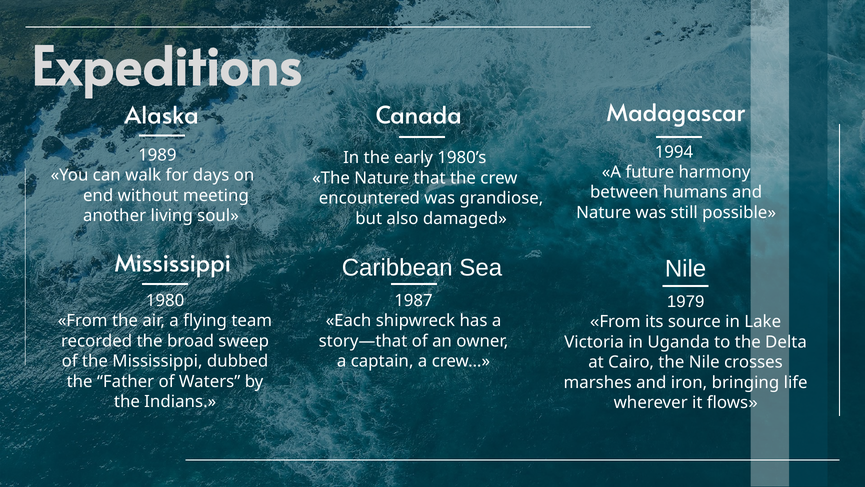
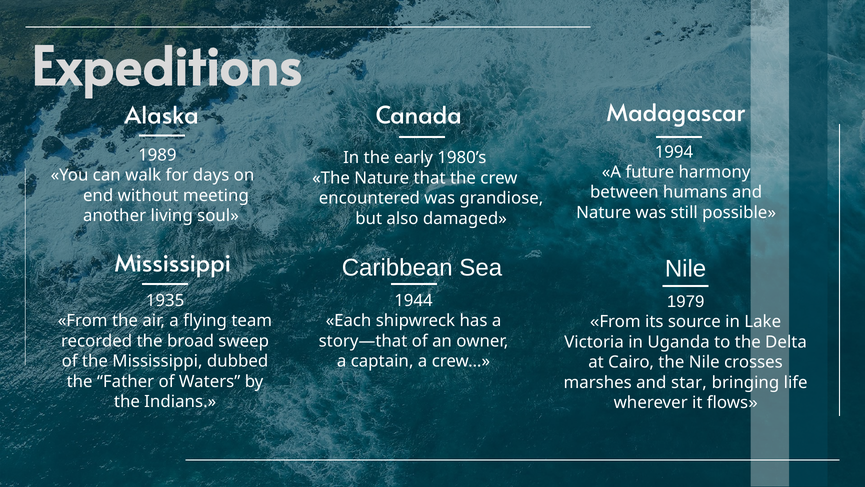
1980: 1980 -> 1935
1987: 1987 -> 1944
iron: iron -> star
